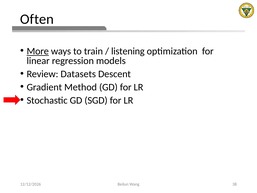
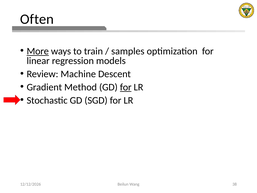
listening: listening -> samples
Datasets: Datasets -> Machine
for at (126, 87) underline: none -> present
